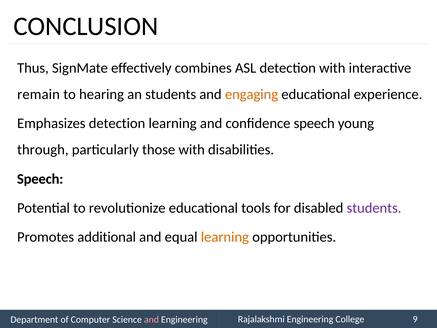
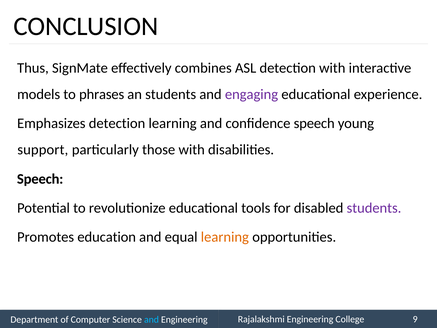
remain: remain -> models
hearing: hearing -> phrases
engaging colour: orange -> purple
through: through -> support
additional: additional -> education
and at (152, 319) colour: pink -> light blue
